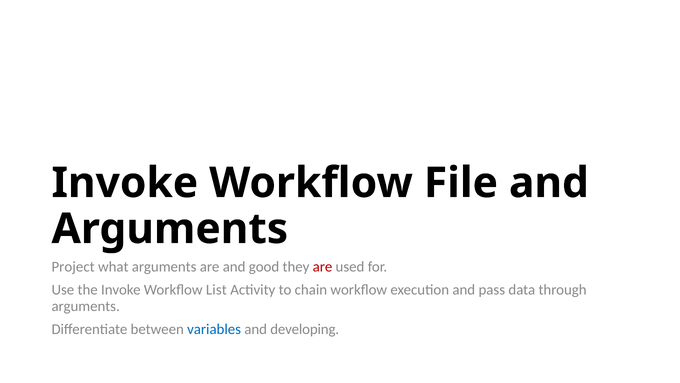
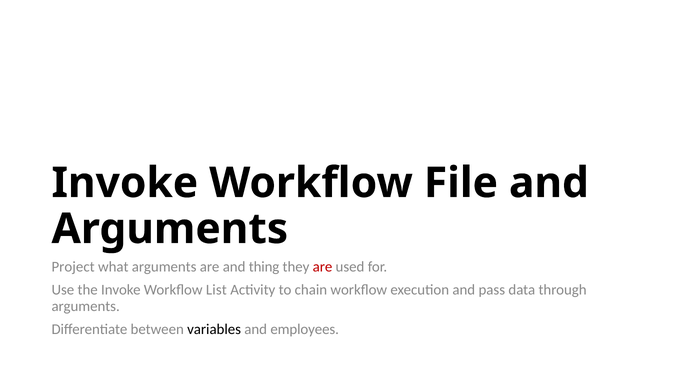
good: good -> thing
variables colour: blue -> black
developing: developing -> employees
